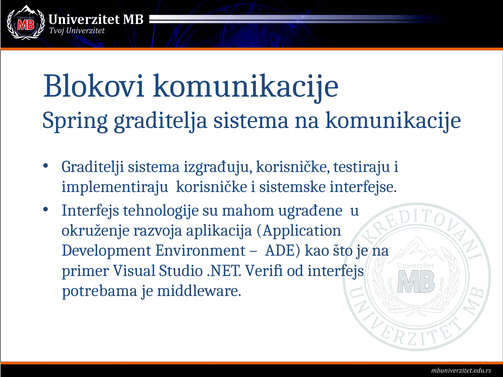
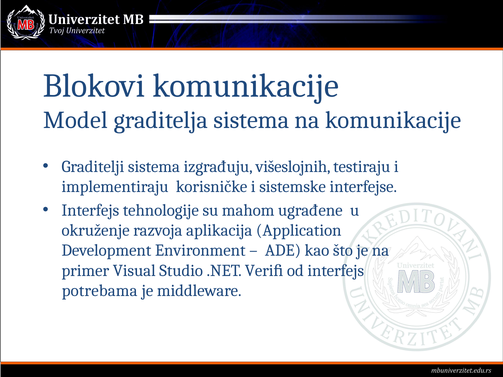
Spring: Spring -> Model
izgrađuju korisničke: korisničke -> višeslojnih
